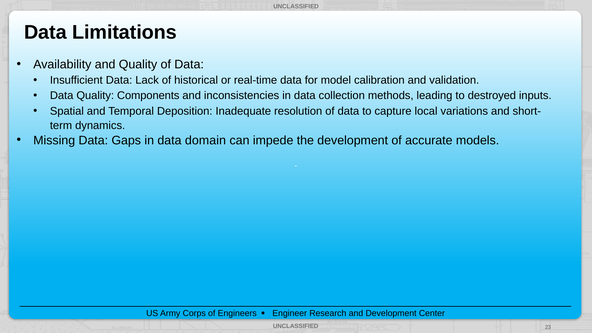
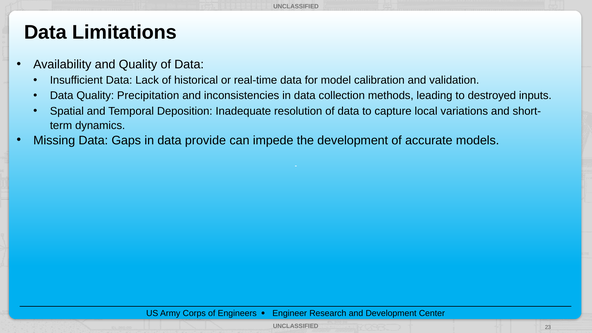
Components: Components -> Precipitation
domain: domain -> provide
